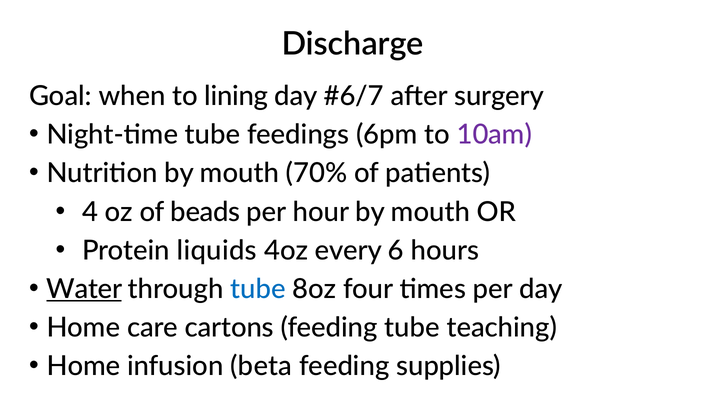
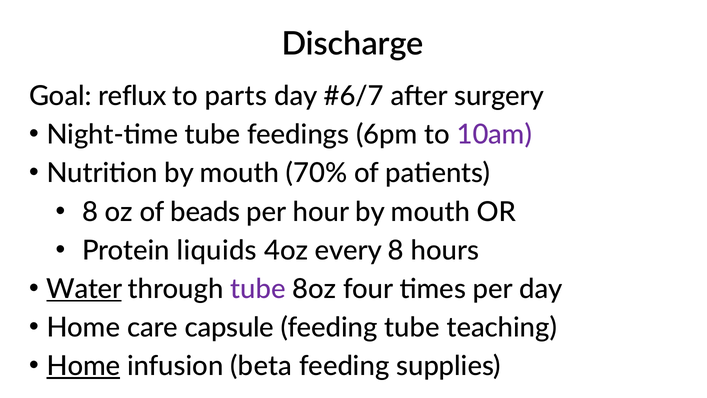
when: when -> reflux
lining: lining -> parts
4 at (90, 212): 4 -> 8
every 6: 6 -> 8
tube at (258, 289) colour: blue -> purple
cartons: cartons -> capsule
Home at (83, 366) underline: none -> present
